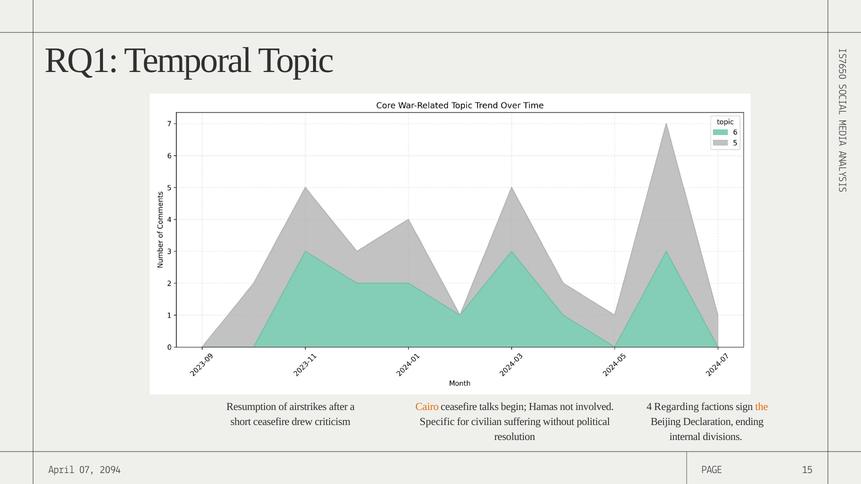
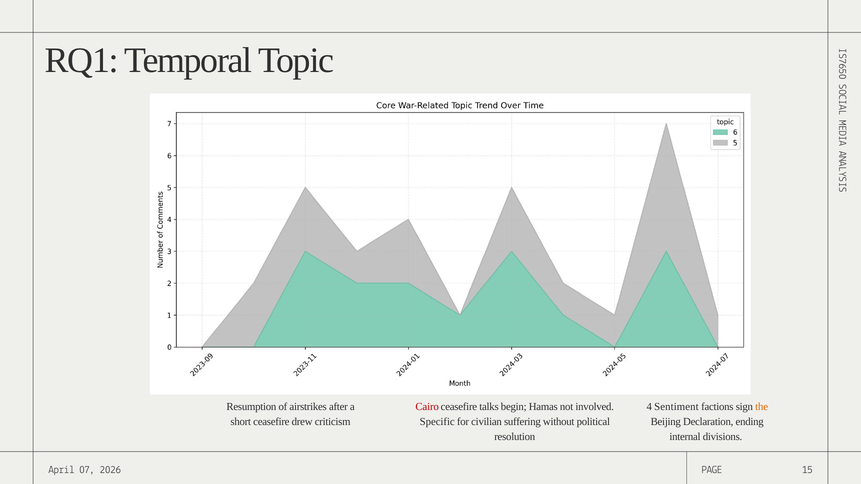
Cairo colour: orange -> red
Regarding: Regarding -> Sentiment
2094: 2094 -> 2026
